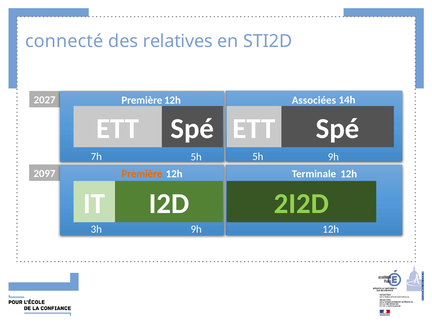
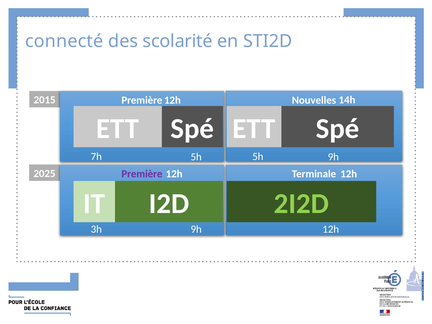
relatives: relatives -> scolarité
2027: 2027 -> 2015
Associées: Associées -> Nouvelles
2097: 2097 -> 2025
Première at (142, 174) colour: orange -> purple
